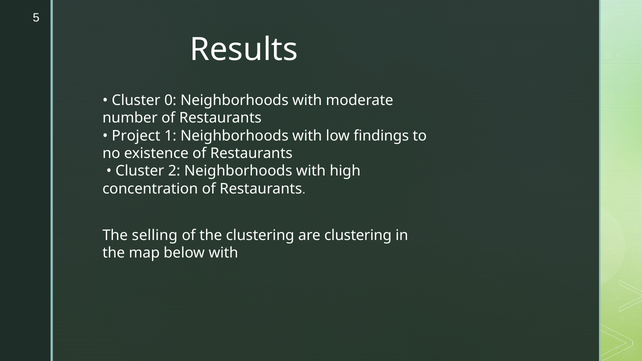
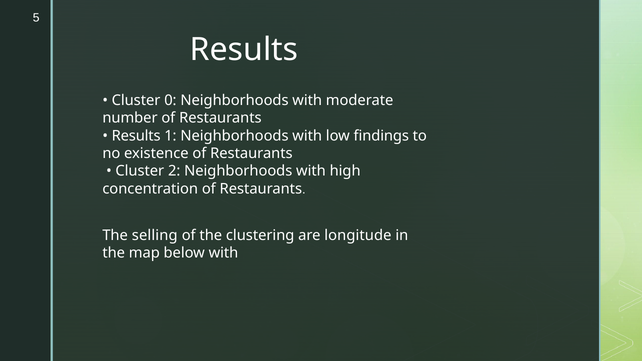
Project at (136, 136): Project -> Results
are clustering: clustering -> longitude
